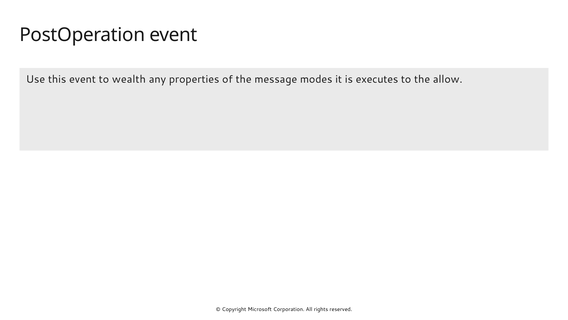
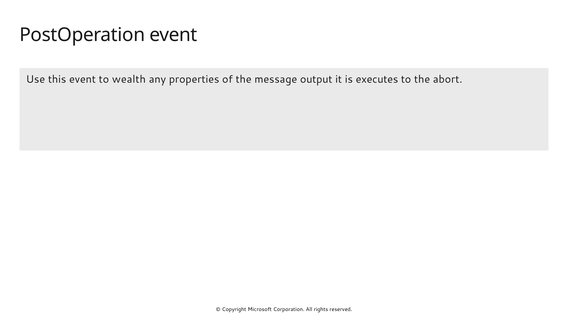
modes: modes -> output
allow: allow -> abort
